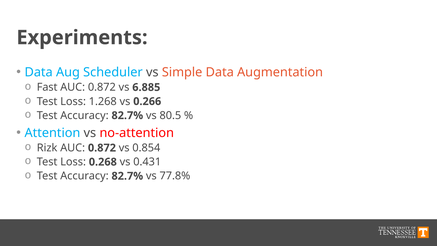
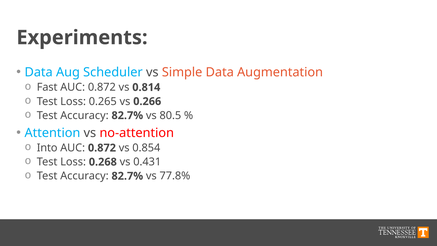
6.885: 6.885 -> 0.814
1.268: 1.268 -> 0.265
Rizk: Rizk -> Into
